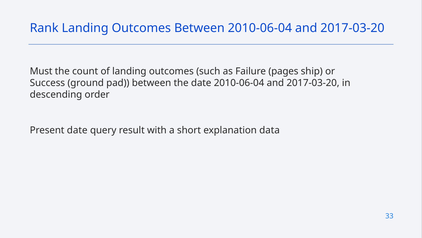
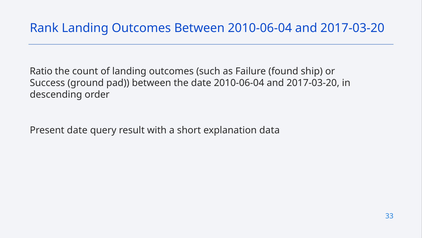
Must: Must -> Ratio
pages: pages -> found
